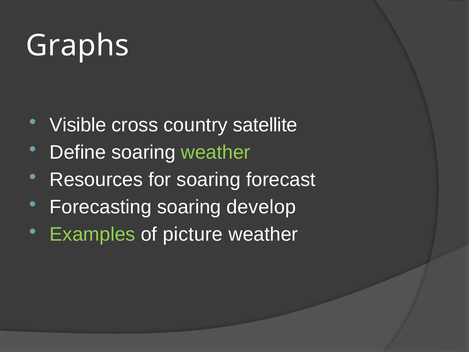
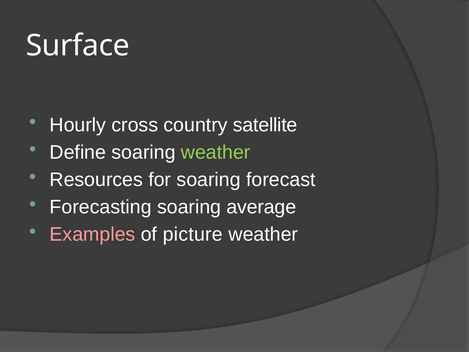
Graphs: Graphs -> Surface
Visible: Visible -> Hourly
develop: develop -> average
Examples colour: light green -> pink
